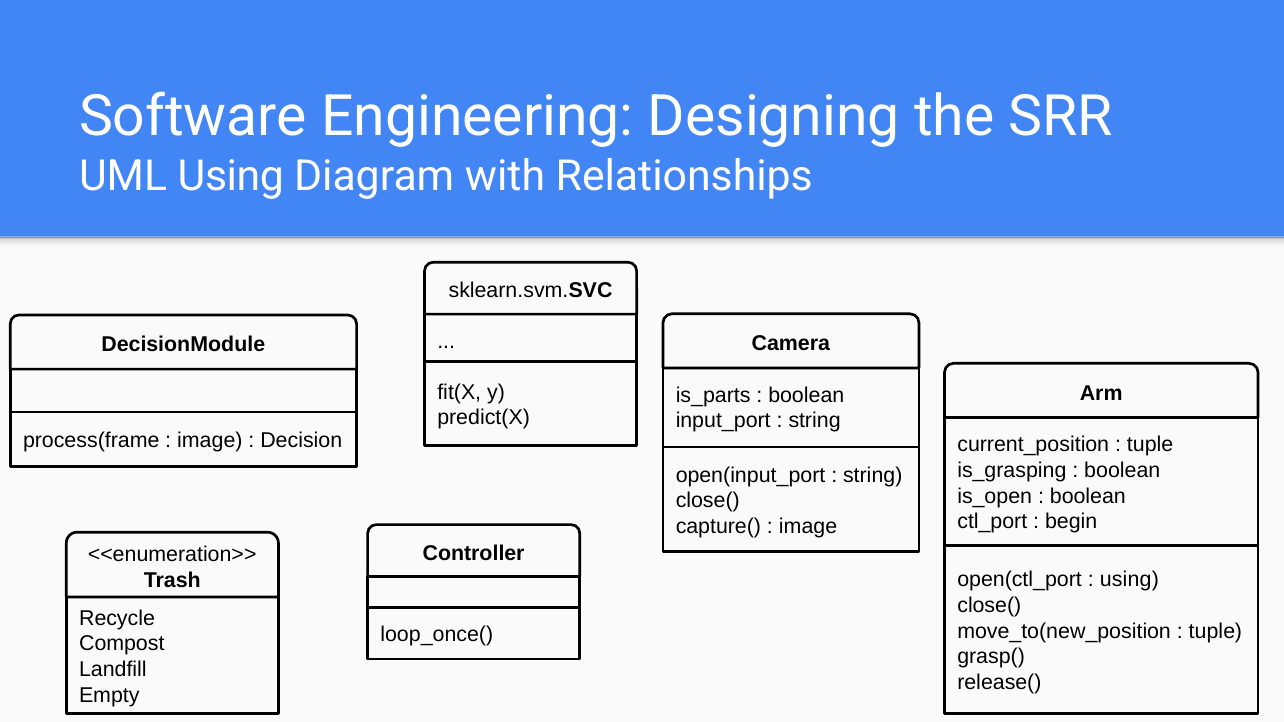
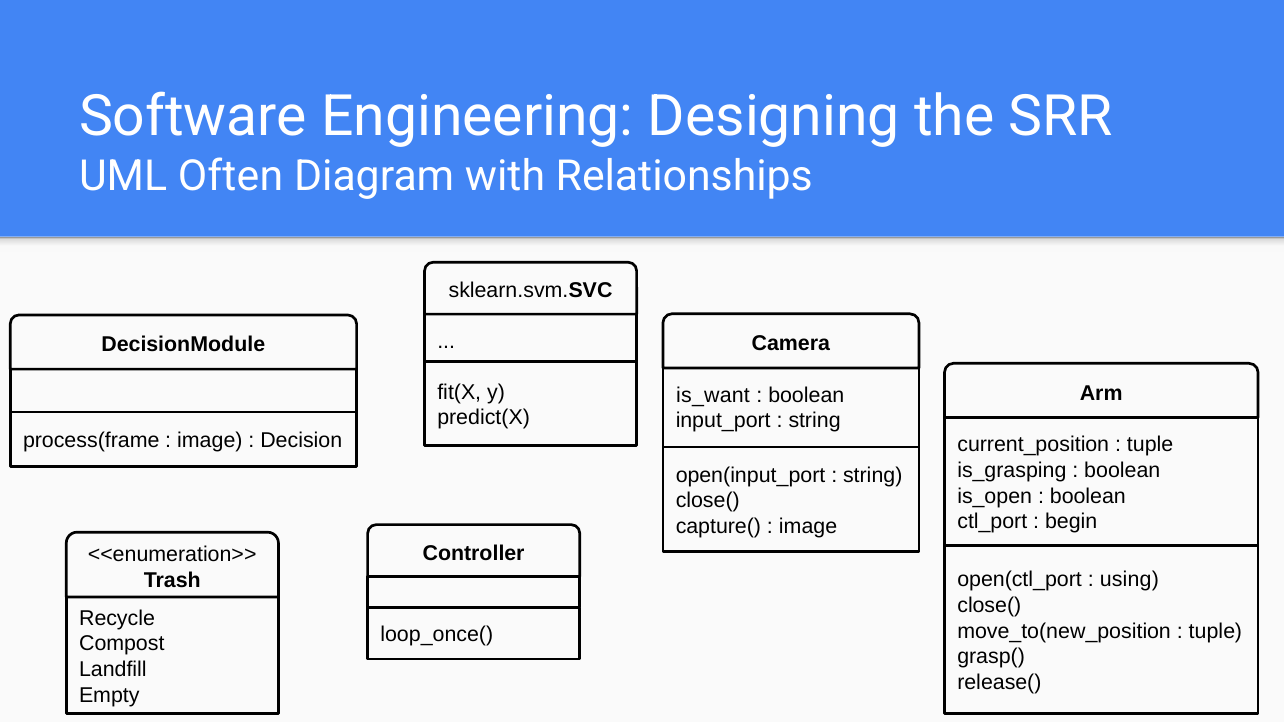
UML Using: Using -> Often
is_parts: is_parts -> is_want
